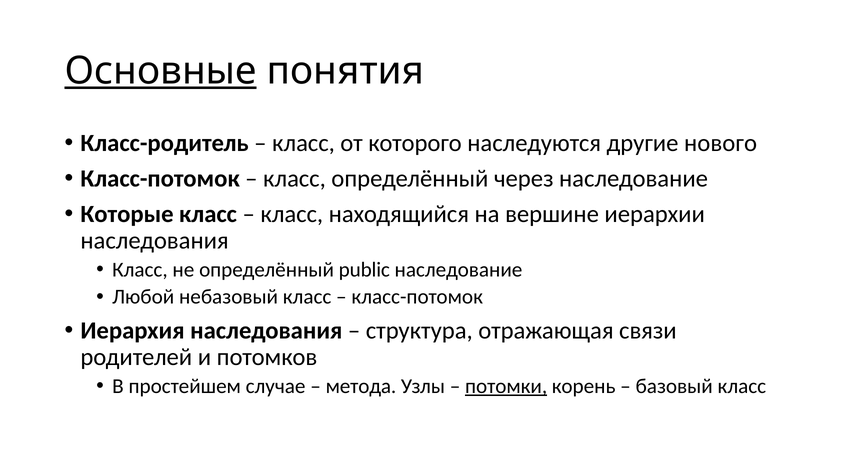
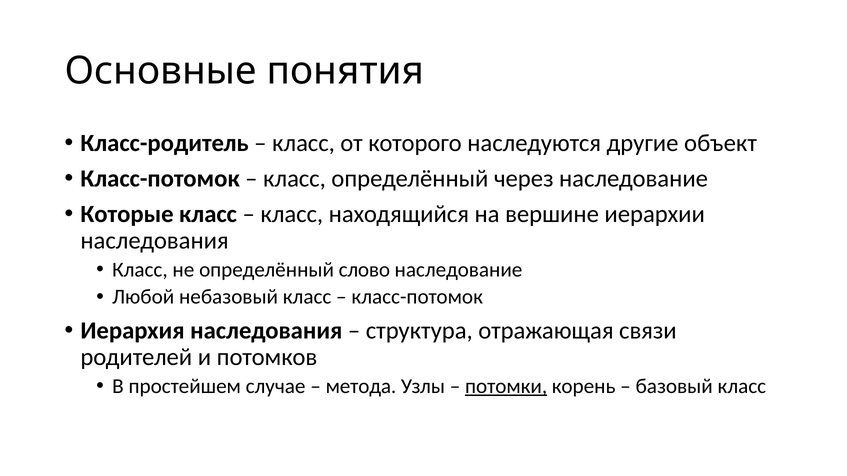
Основные underline: present -> none
нового: нового -> объект
public: public -> слово
